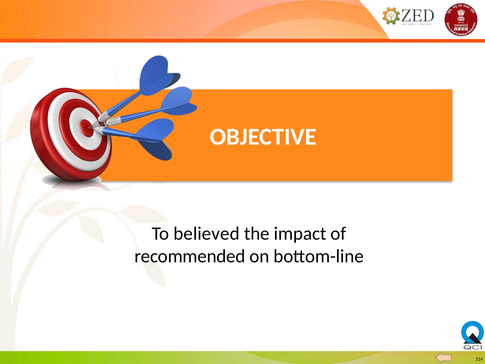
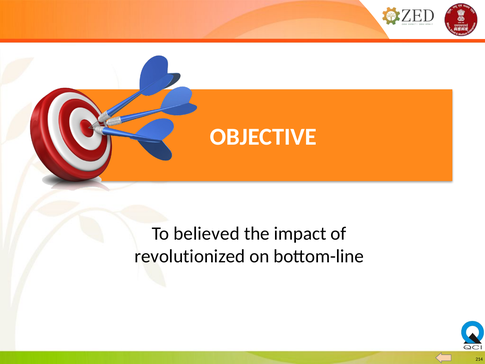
recommended: recommended -> revolutionized
